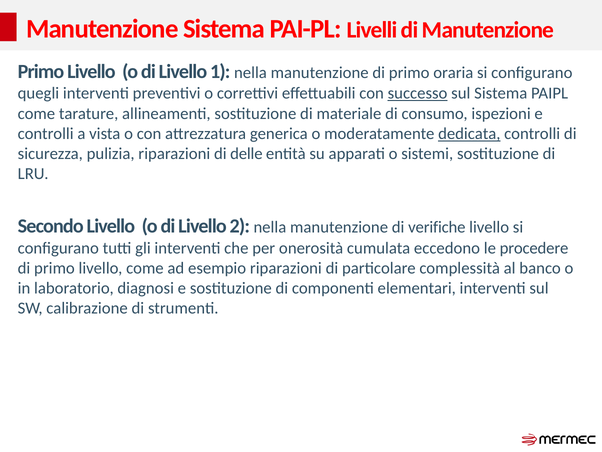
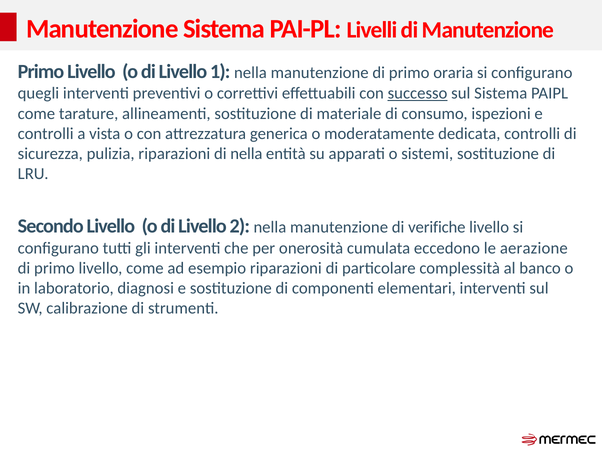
dedicata underline: present -> none
di delle: delle -> nella
procedere: procedere -> aerazione
